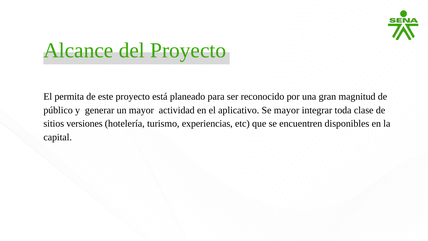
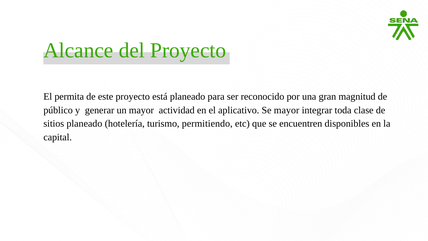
sitios versiones: versiones -> planeado
experiencias: experiencias -> permitiendo
